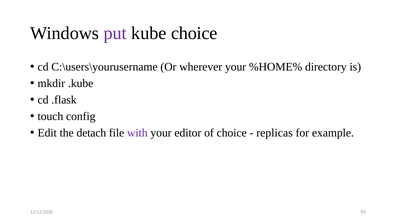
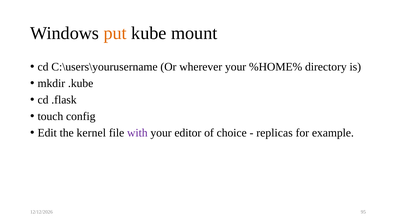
put colour: purple -> orange
kube choice: choice -> mount
detach: detach -> kernel
